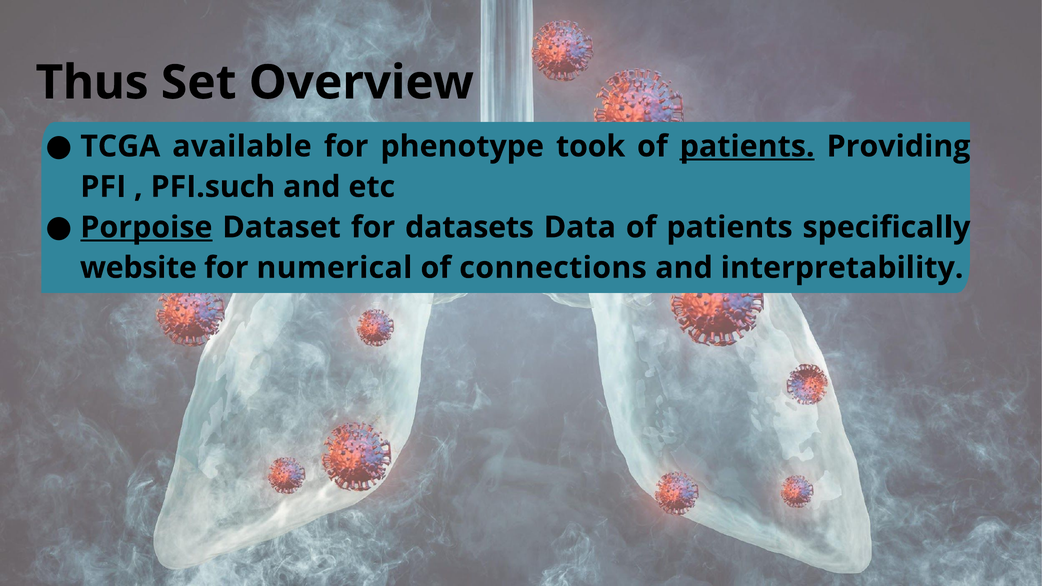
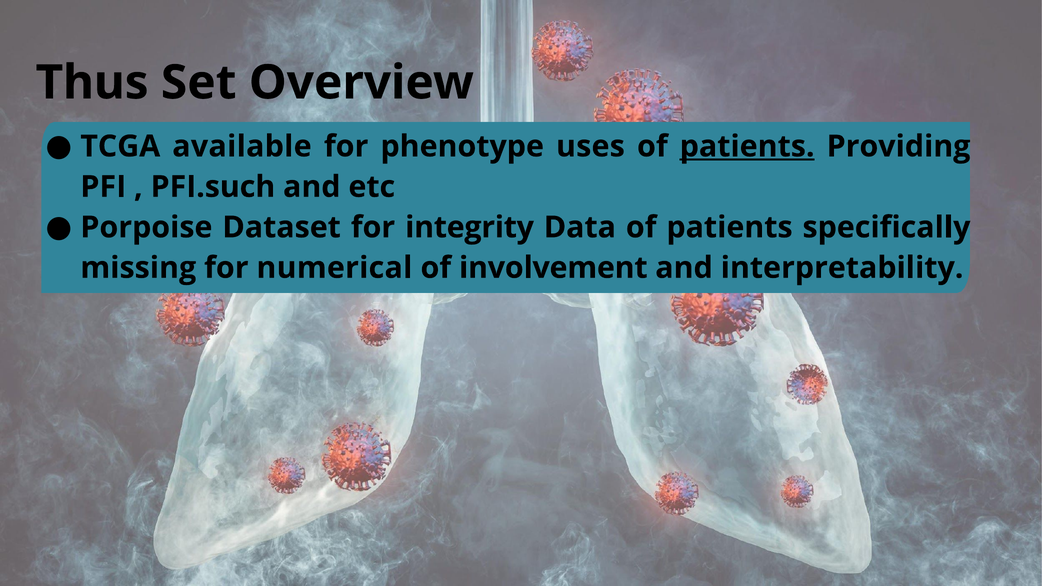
took: took -> uses
Porpoise underline: present -> none
datasets: datasets -> integrity
website: website -> missing
connections: connections -> involvement
